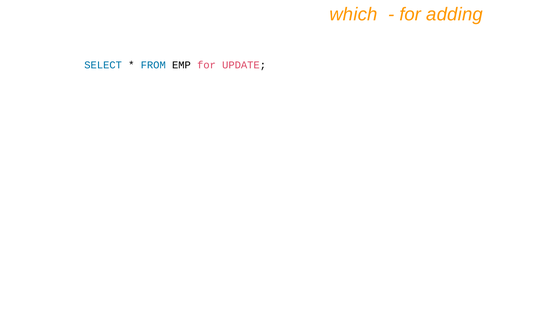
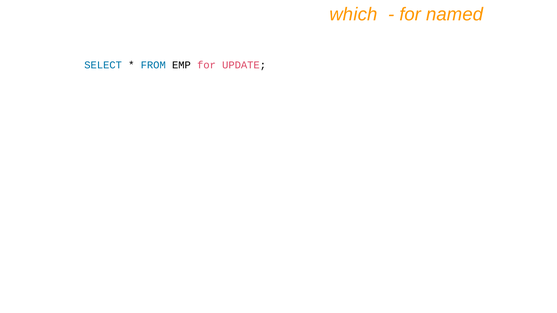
adding: adding -> named
